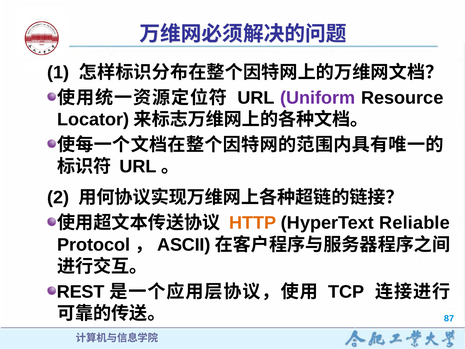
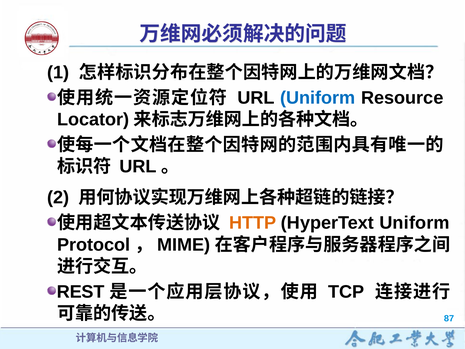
Uniform at (318, 98) colour: purple -> blue
HyperText Reliable: Reliable -> Uniform
ASCII: ASCII -> MIME
